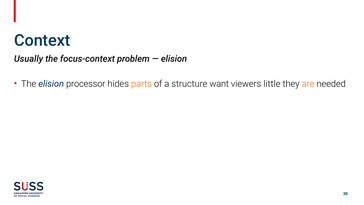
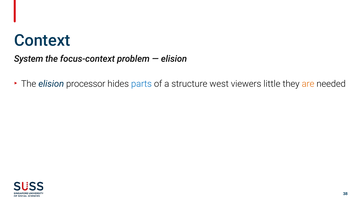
Usually: Usually -> System
parts colour: orange -> blue
want: want -> west
